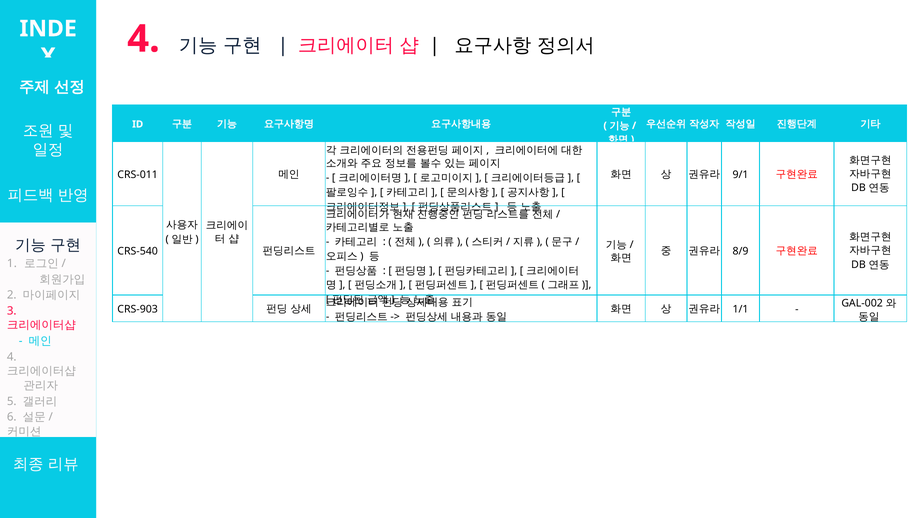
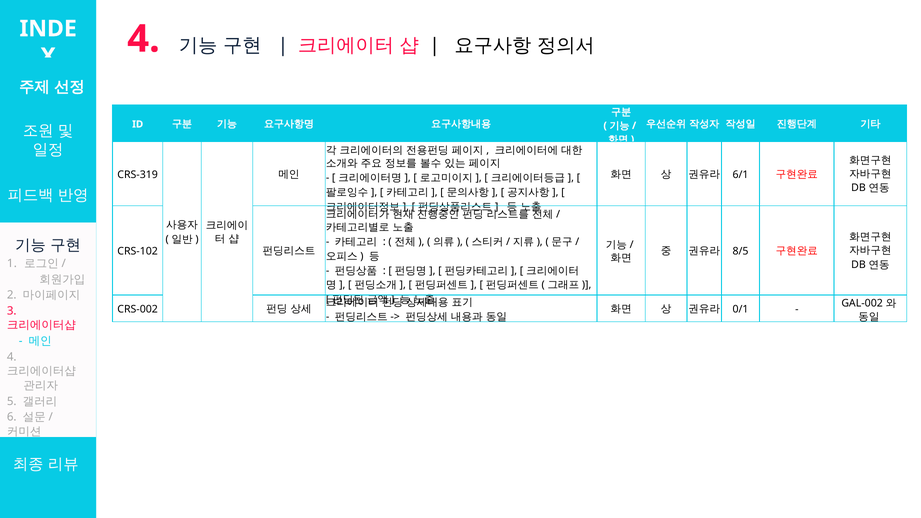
9/1: 9/1 -> 6/1
CRS-011: CRS-011 -> CRS-319
8/9: 8/9 -> 8/5
CRS-540: CRS-540 -> CRS-102
1/1: 1/1 -> 0/1
CRS-903: CRS-903 -> CRS-002
